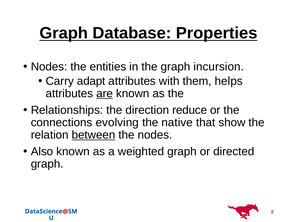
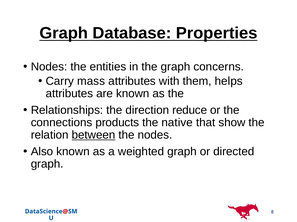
incursion: incursion -> concerns
adapt: adapt -> mass
are underline: present -> none
evolving: evolving -> products
